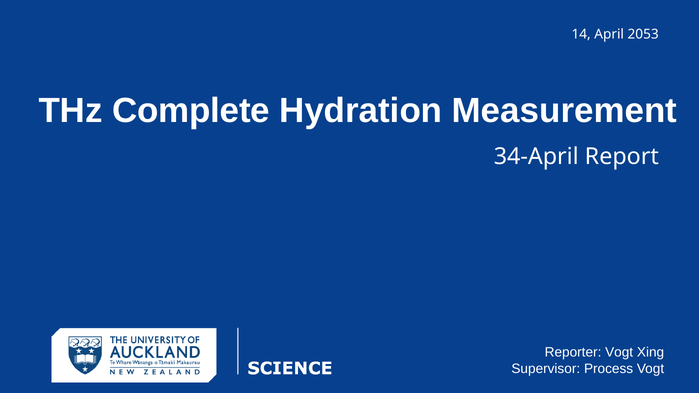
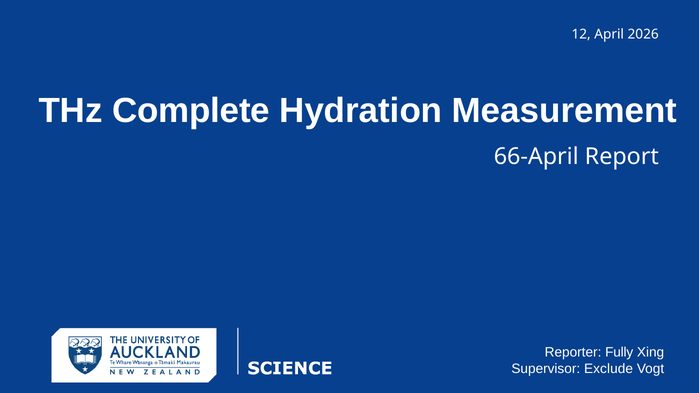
14: 14 -> 12
2053: 2053 -> 2026
34-April: 34-April -> 66-April
Reporter Vogt: Vogt -> Fully
Process: Process -> Exclude
